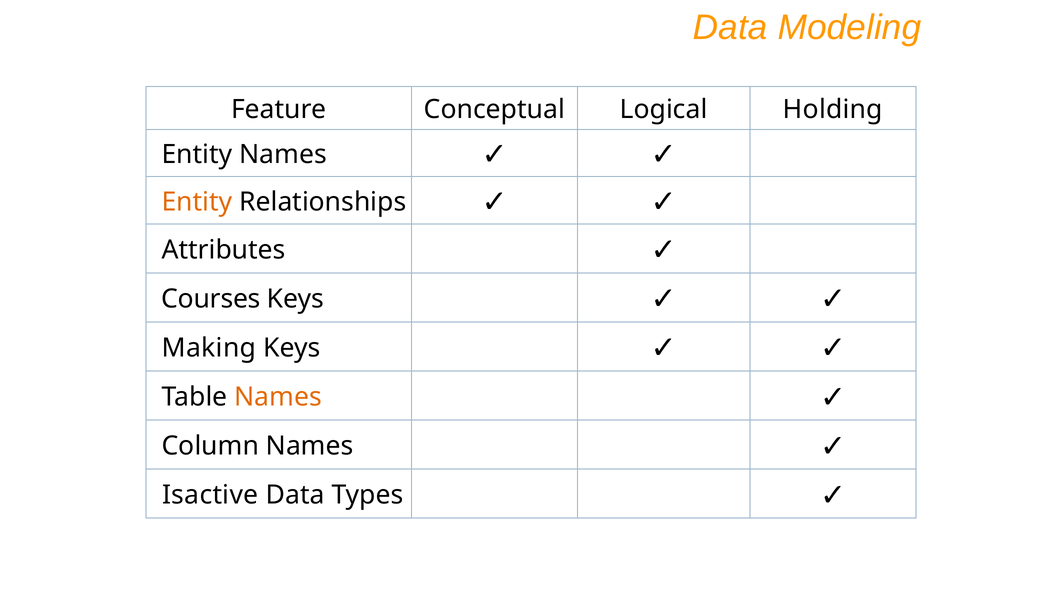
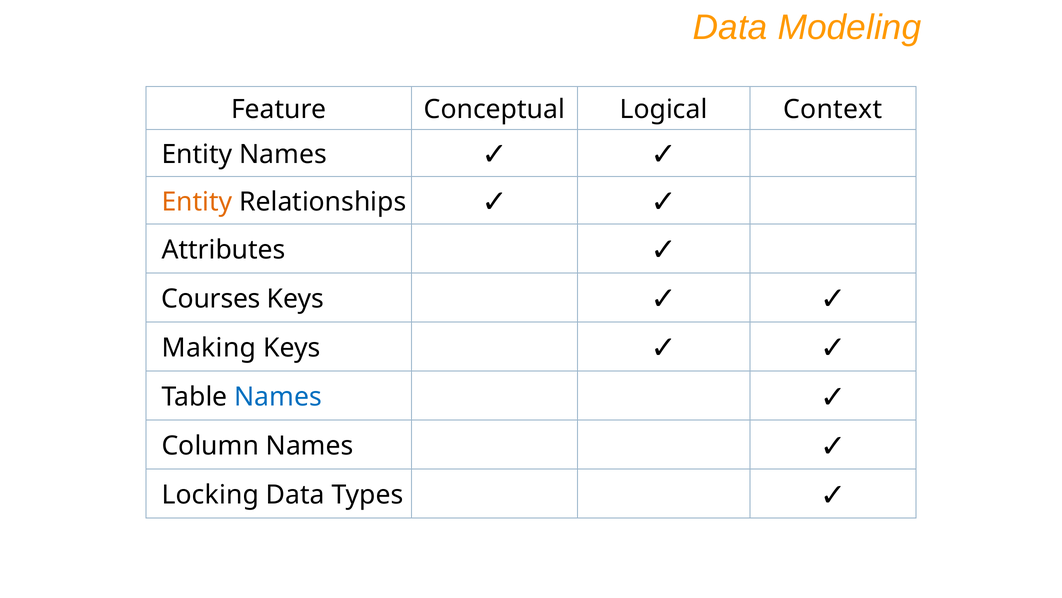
Holding: Holding -> Context
Names at (278, 397) colour: orange -> blue
Isactive: Isactive -> Locking
